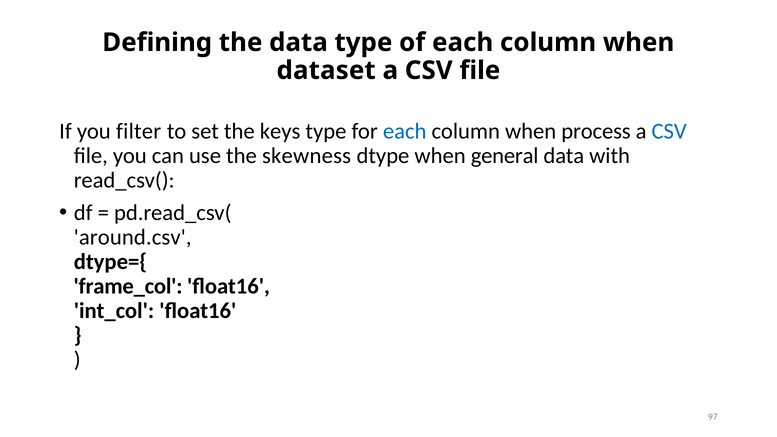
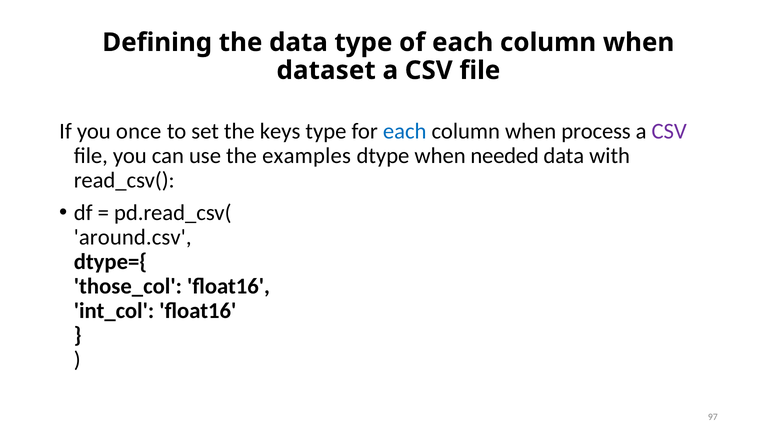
filter: filter -> once
CSV at (669, 131) colour: blue -> purple
skewness: skewness -> examples
general: general -> needed
frame_col: frame_col -> those_col
